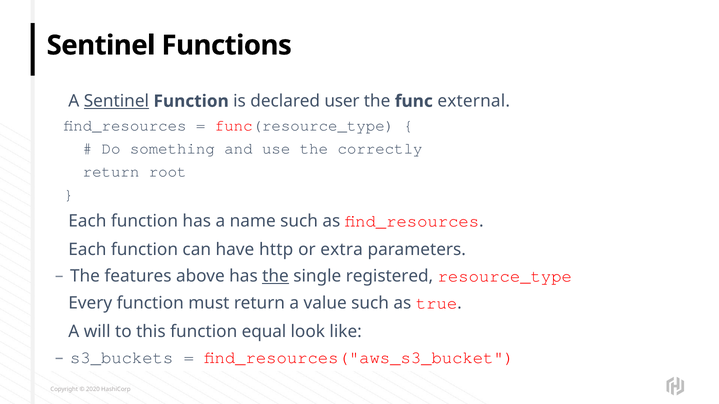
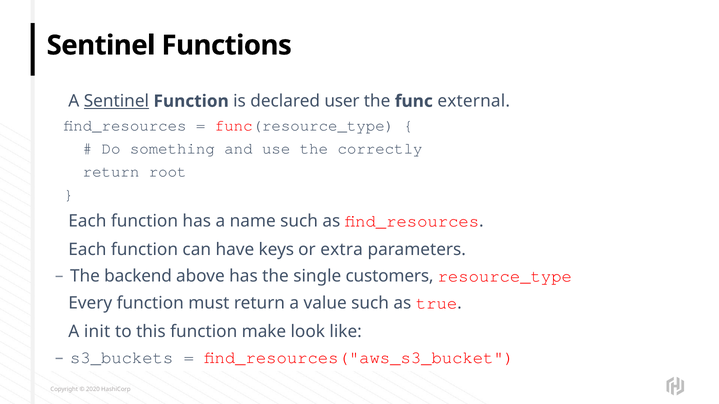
http: http -> keys
features: features -> backend
the at (276, 276) underline: present -> none
registered: registered -> customers
will: will -> init
equal: equal -> make
